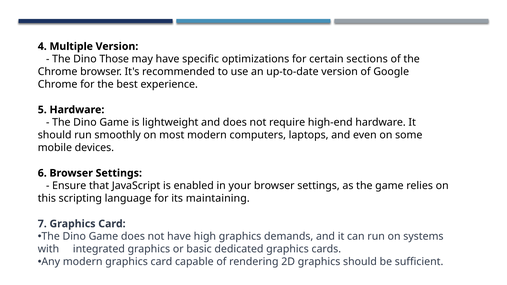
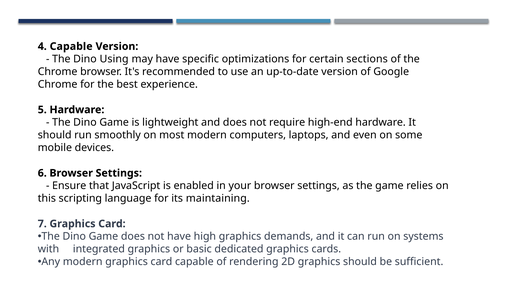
4 Multiple: Multiple -> Capable
Those: Those -> Using
